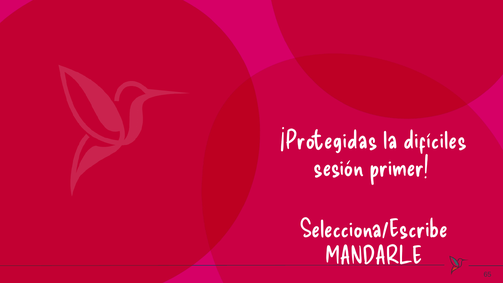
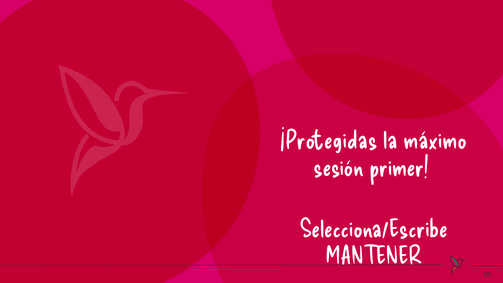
difíciles: difíciles -> máximo
MANDARLE: MANDARLE -> MANTENER
